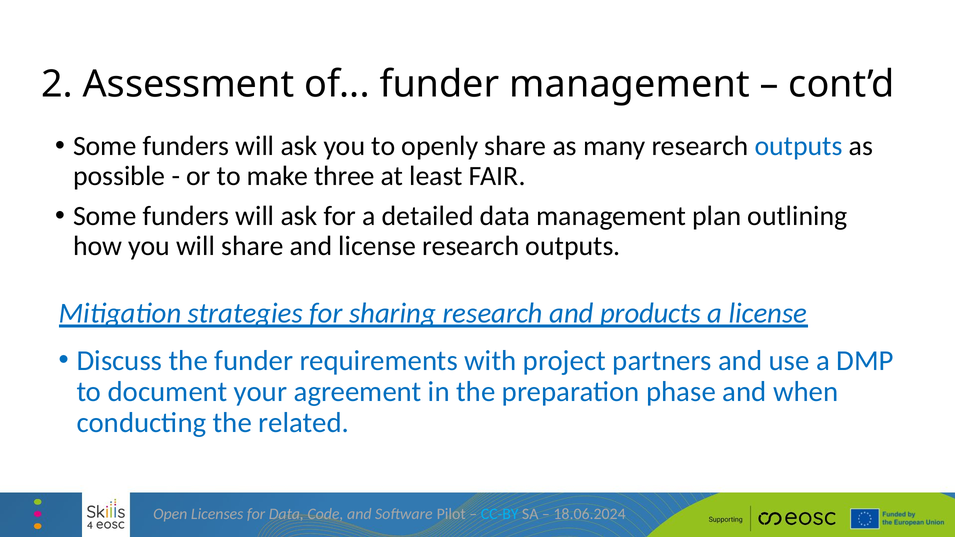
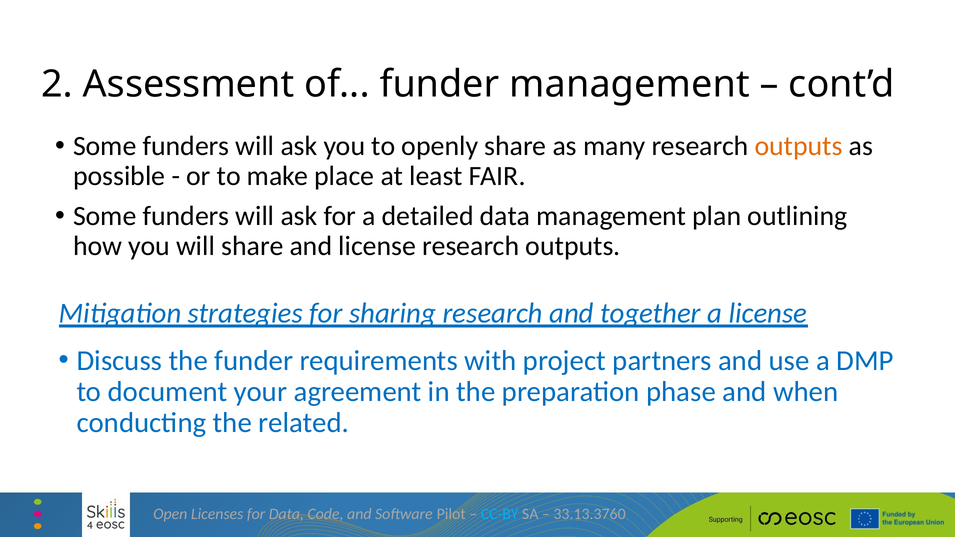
outputs at (799, 146) colour: blue -> orange
three: three -> place
products: products -> together
18.06.2024: 18.06.2024 -> 33.13.3760
